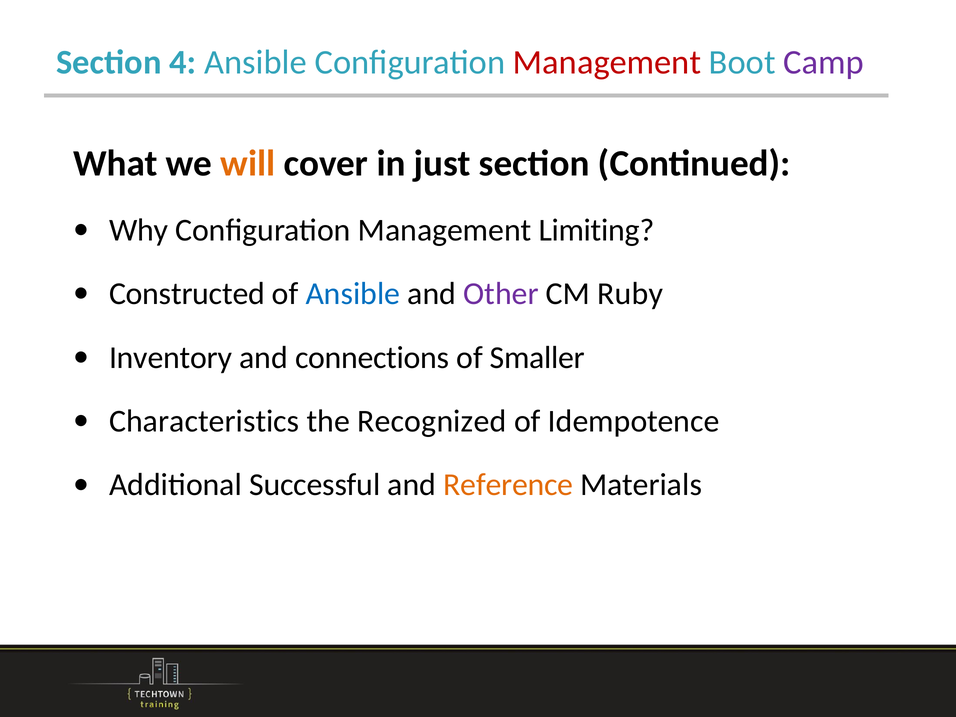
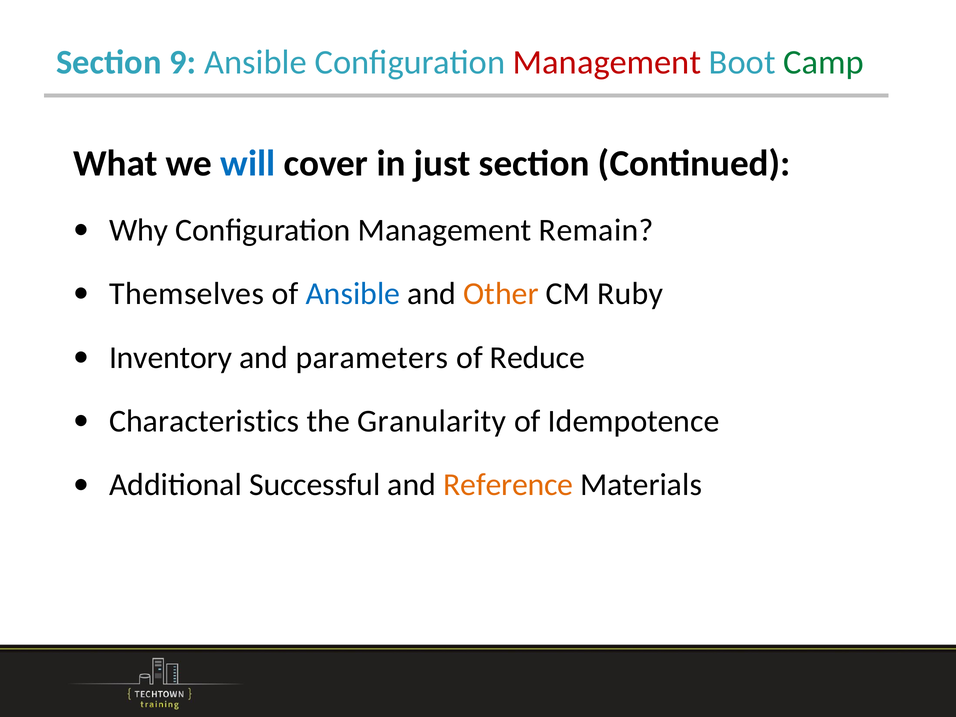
4: 4 -> 9
Camp colour: purple -> green
will colour: orange -> blue
Limiting: Limiting -> Remain
Constructed: Constructed -> Themselves
Other colour: purple -> orange
connections: connections -> parameters
Smaller: Smaller -> Reduce
Recognized: Recognized -> Granularity
